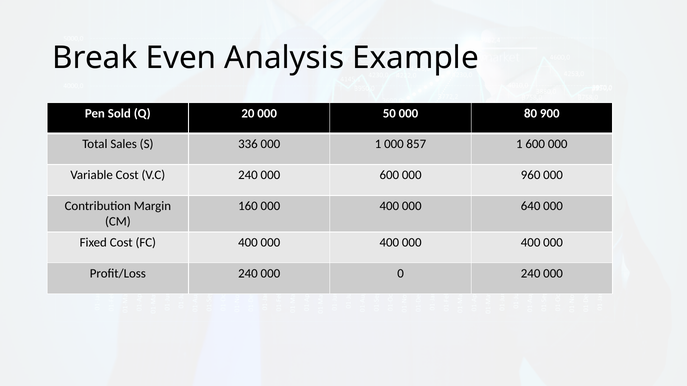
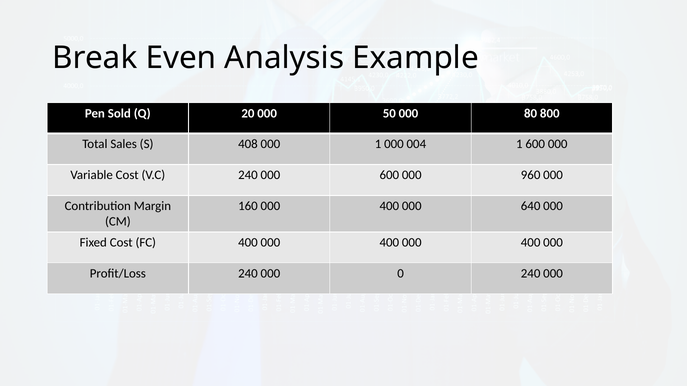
900: 900 -> 800
336: 336 -> 408
857: 857 -> 004
